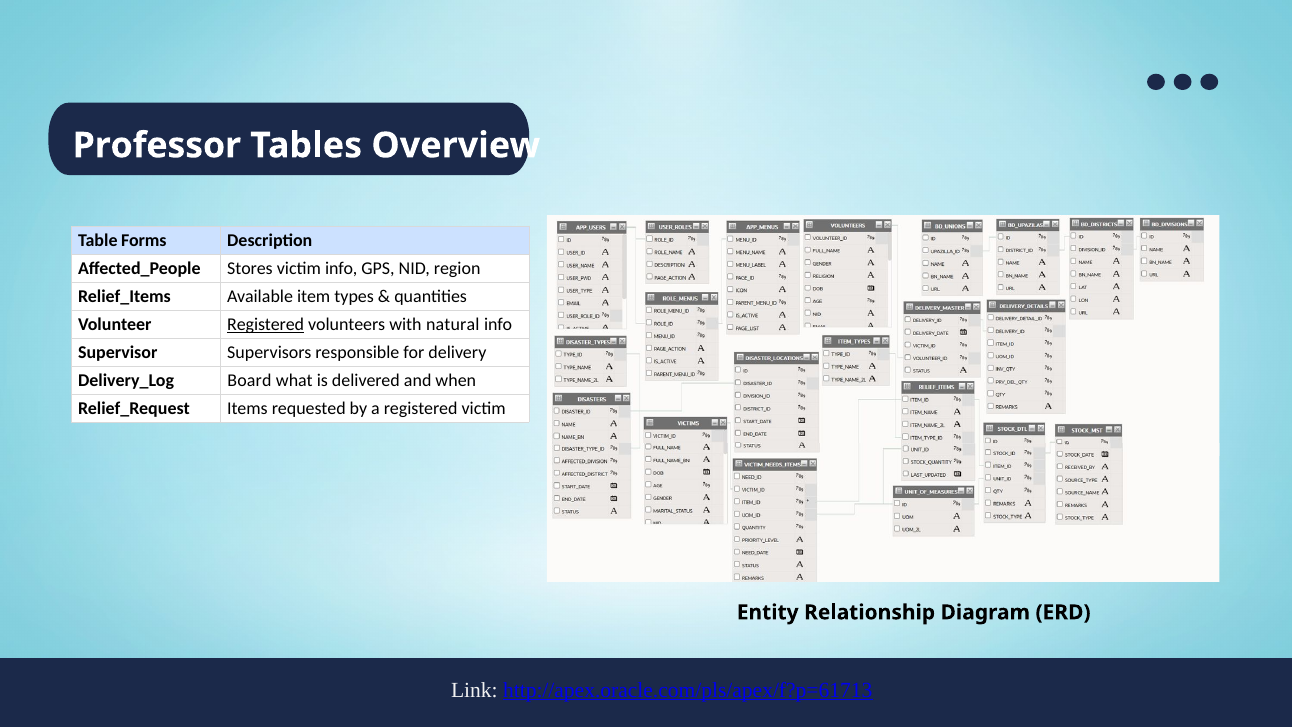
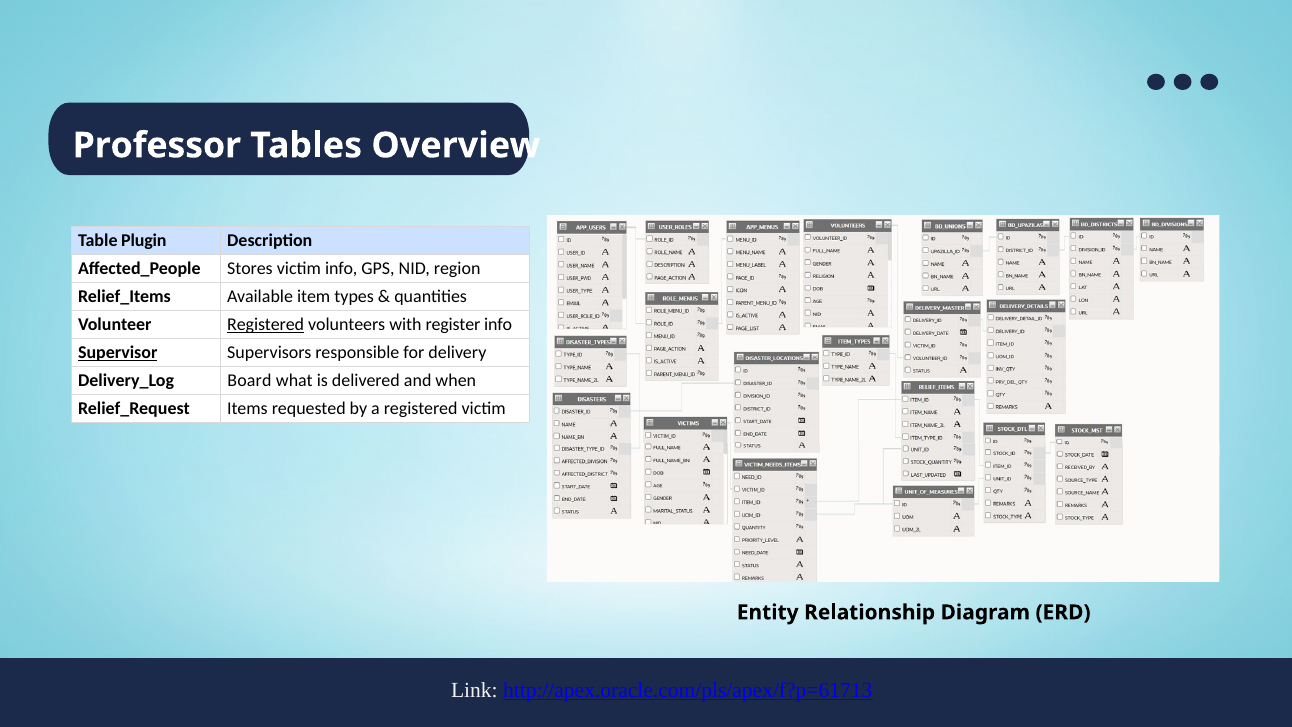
Forms: Forms -> Plugin
natural: natural -> register
Supervisor underline: none -> present
